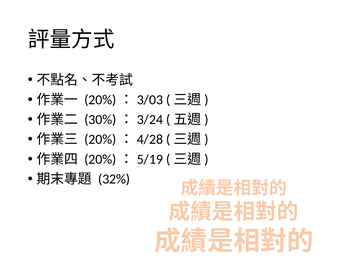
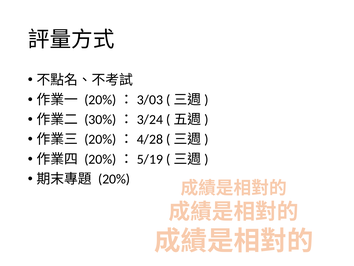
32%: 32% -> 20%
